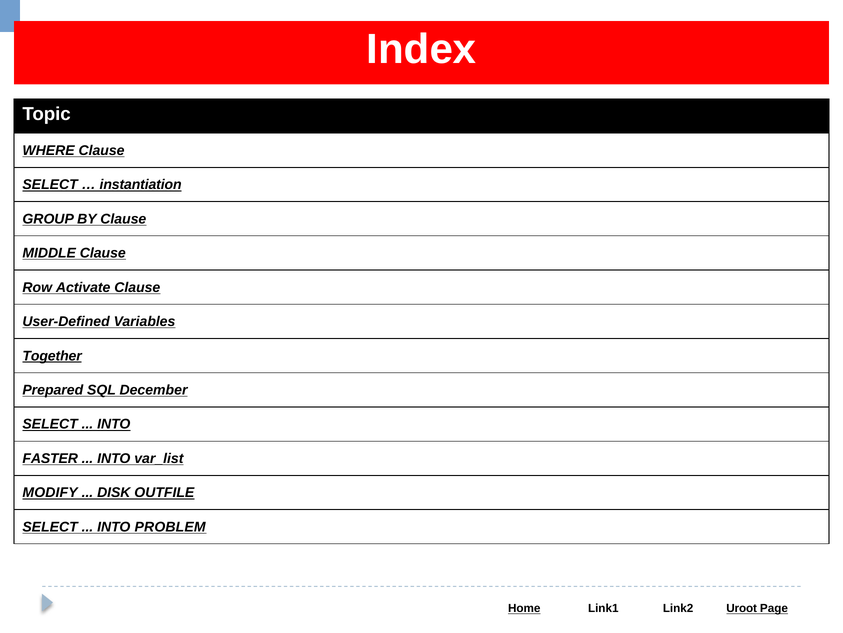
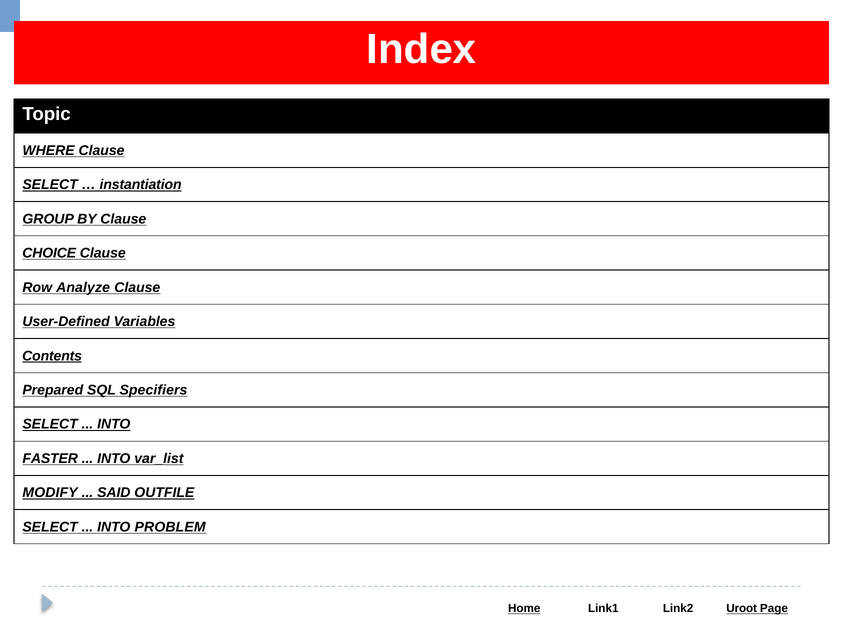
MIDDLE: MIDDLE -> CHOICE
Activate: Activate -> Analyze
Together: Together -> Contents
December: December -> Specifiers
DISK: DISK -> SAID
